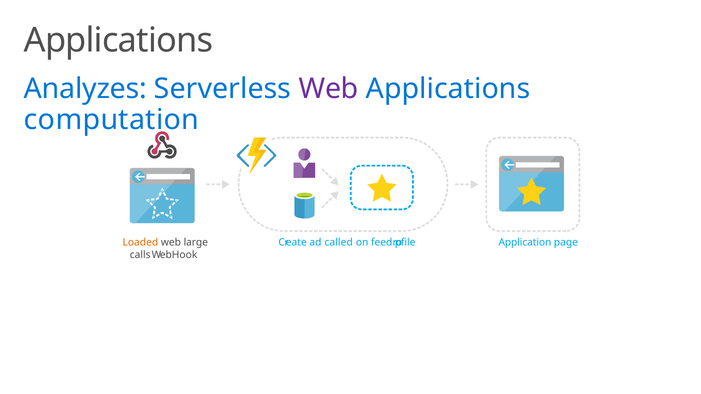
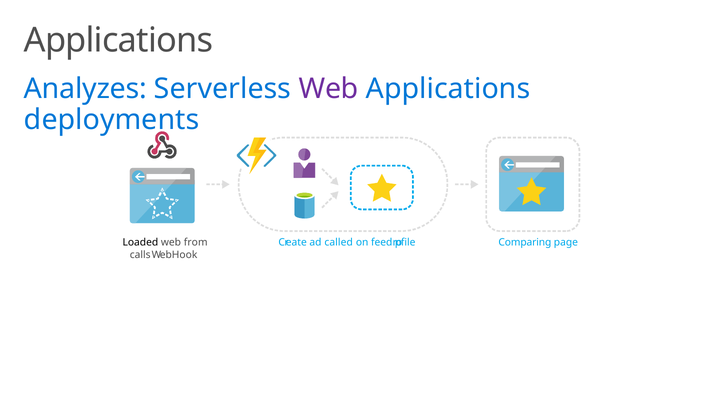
computation: computation -> deployments
Loaded colour: orange -> black
large: large -> from
Application: Application -> Comparing
